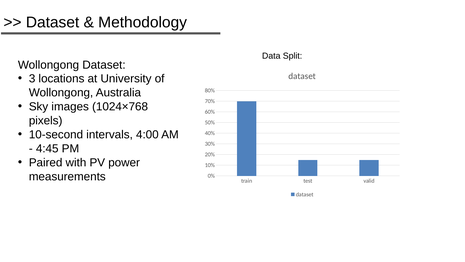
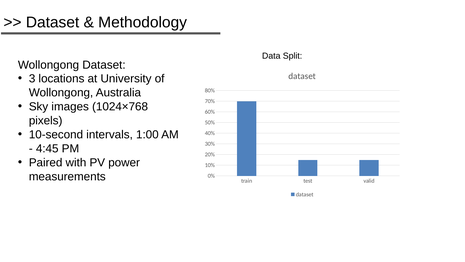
4:00: 4:00 -> 1:00
